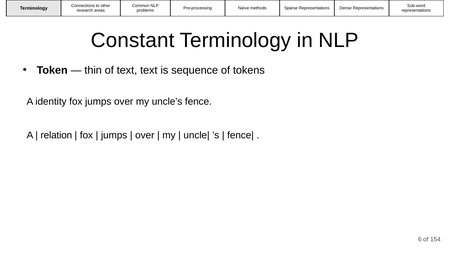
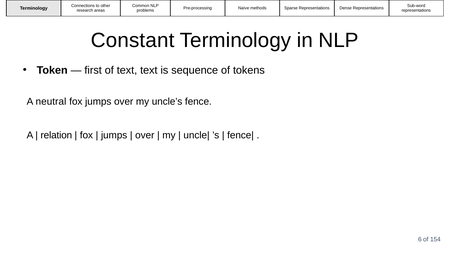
thin: thin -> first
identity: identity -> neutral
